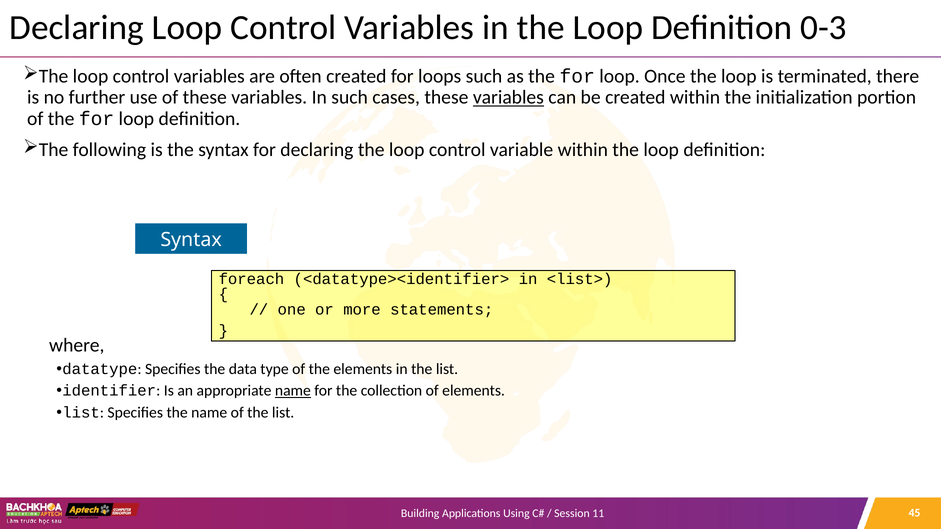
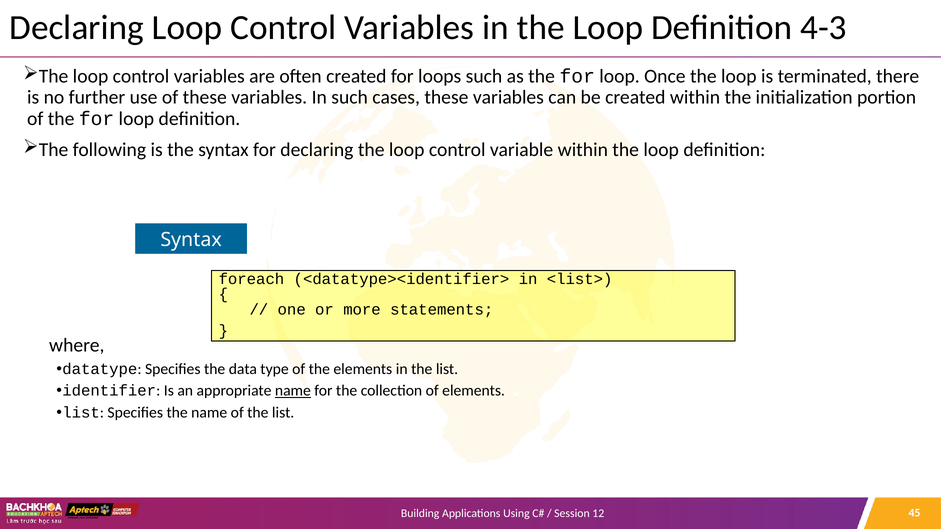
0-3: 0-3 -> 4-3
variables at (508, 98) underline: present -> none
11: 11 -> 12
